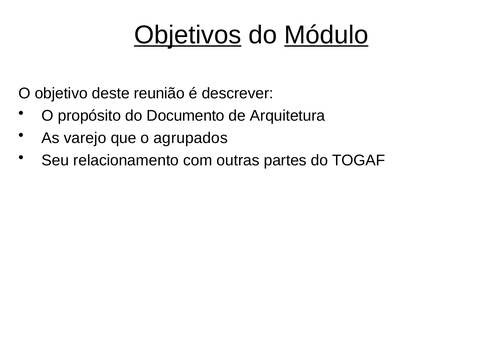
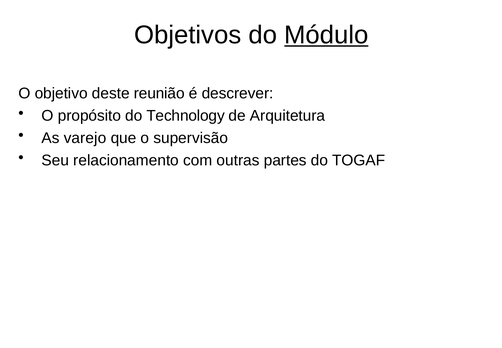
Objetivos underline: present -> none
Documento: Documento -> Technology
agrupados: agrupados -> supervisão
